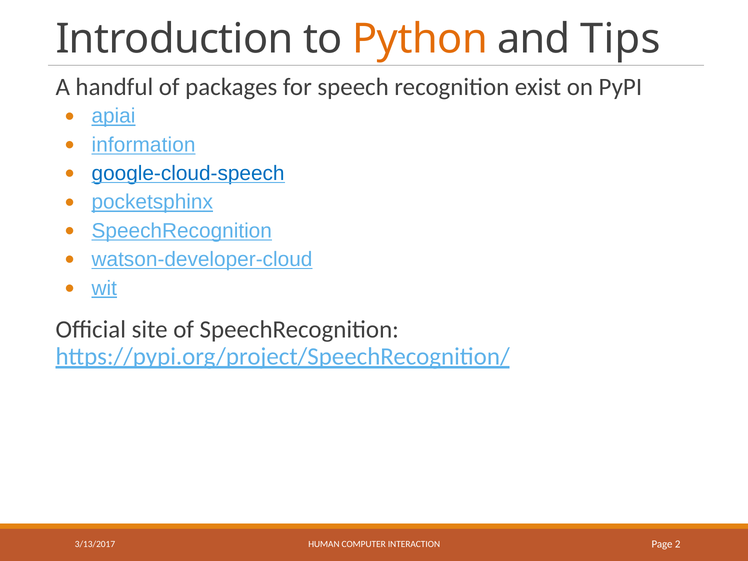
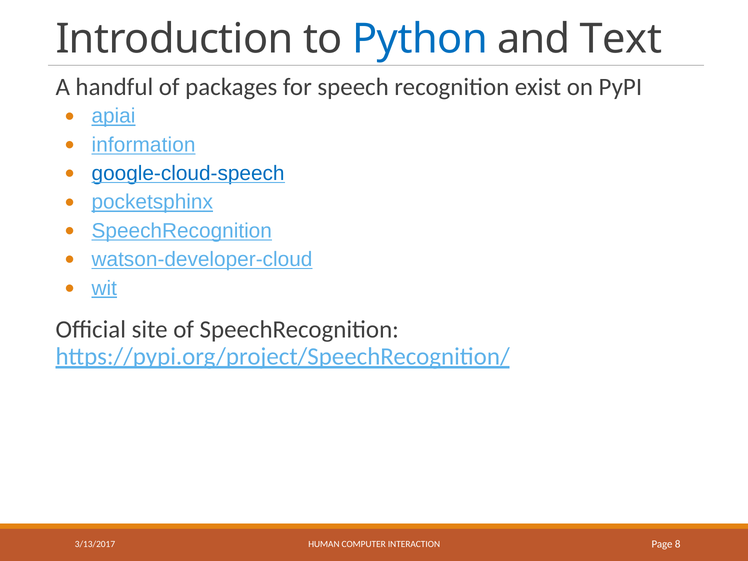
Python colour: orange -> blue
Tips: Tips -> Text
2: 2 -> 8
